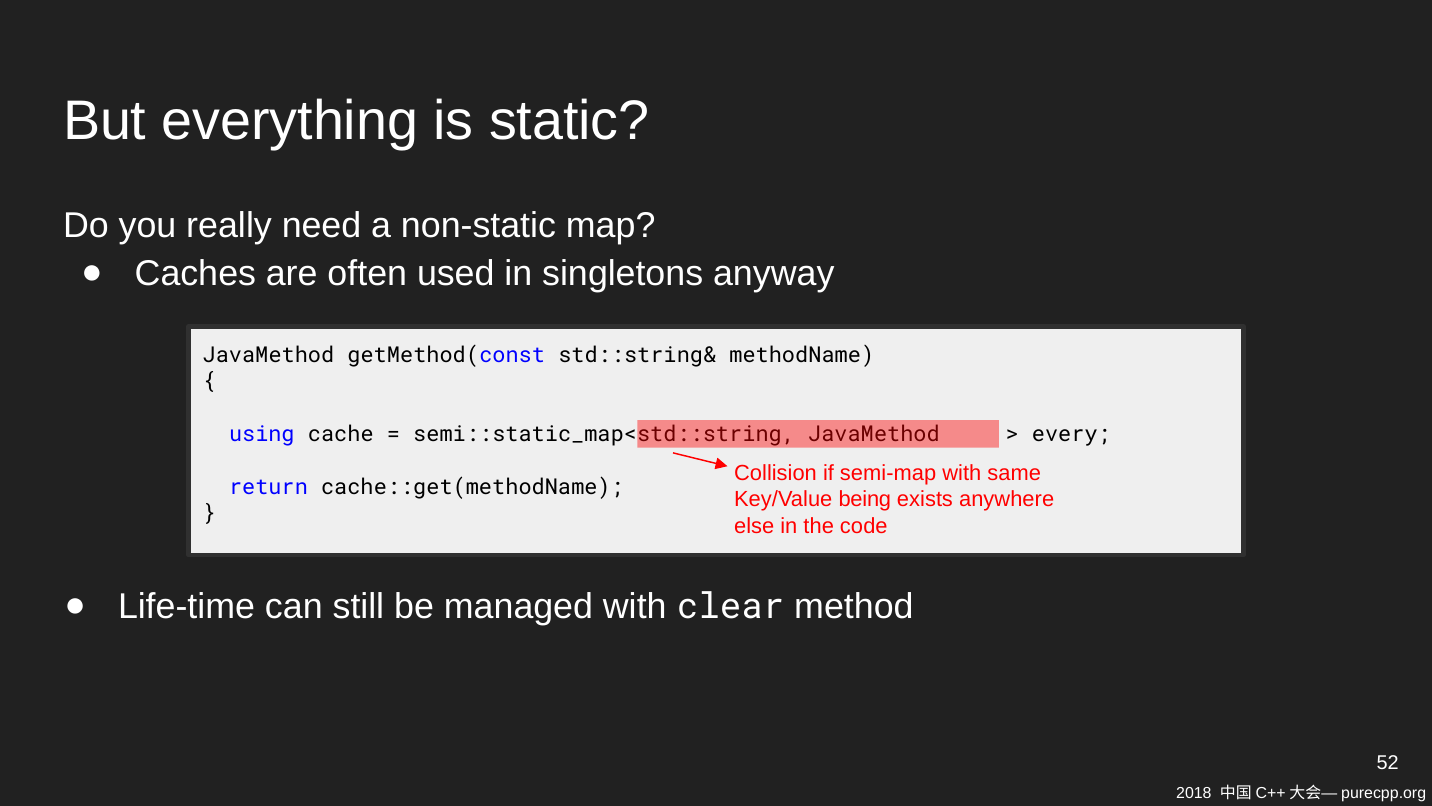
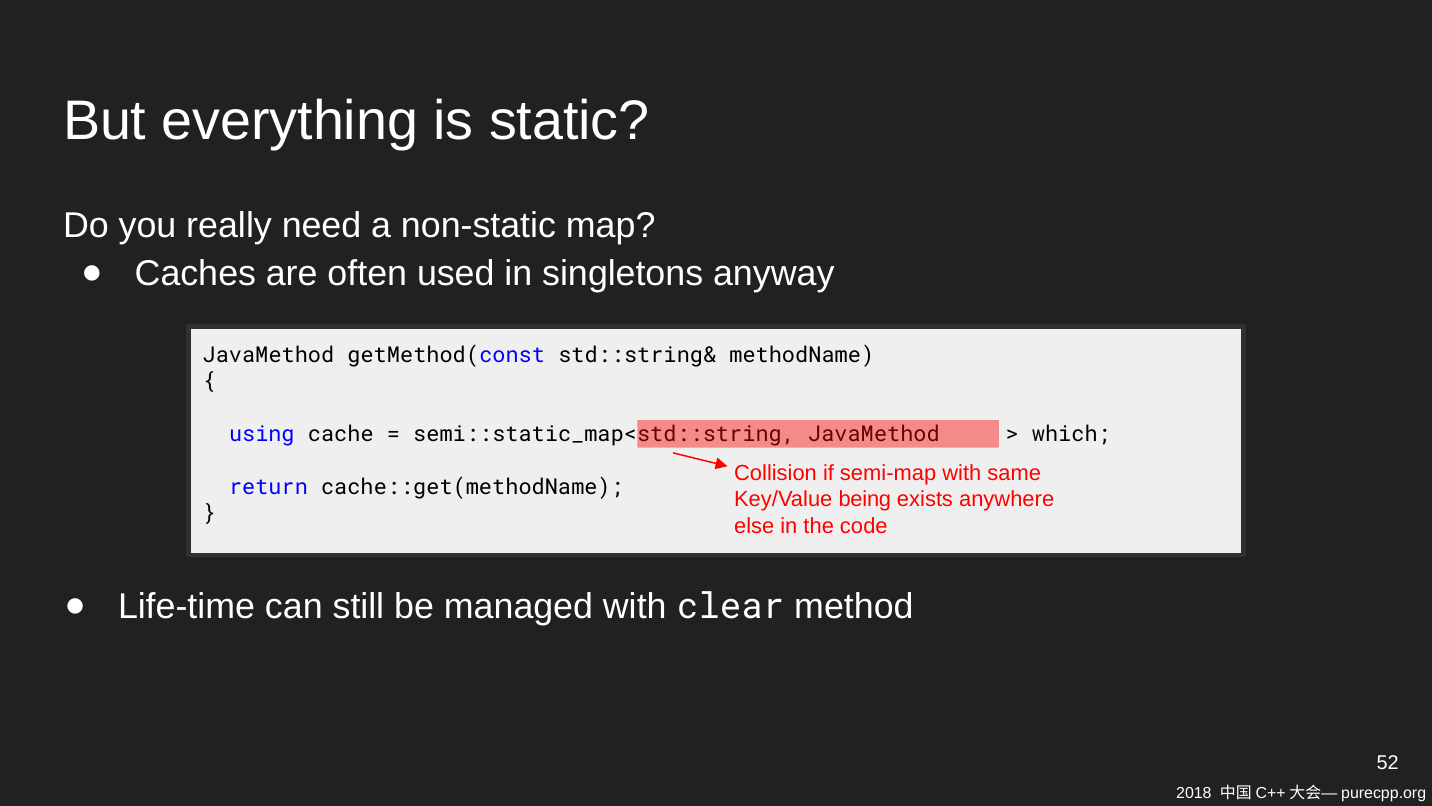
every: every -> which
